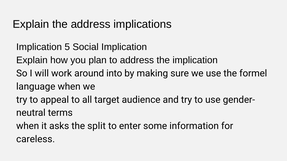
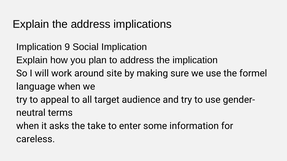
5: 5 -> 9
into: into -> site
split: split -> take
